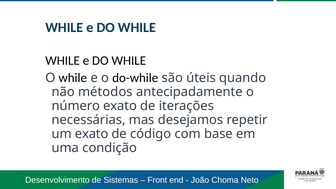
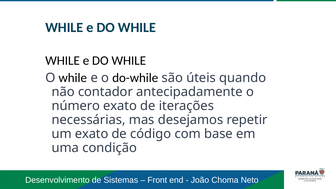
métodos: métodos -> contador
